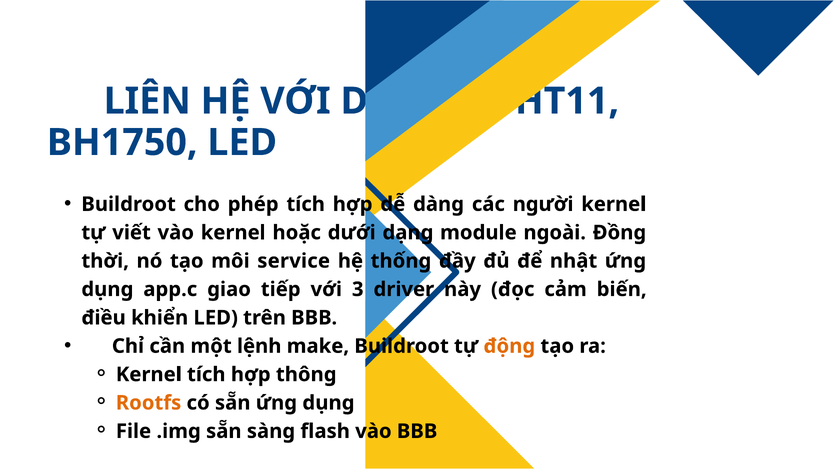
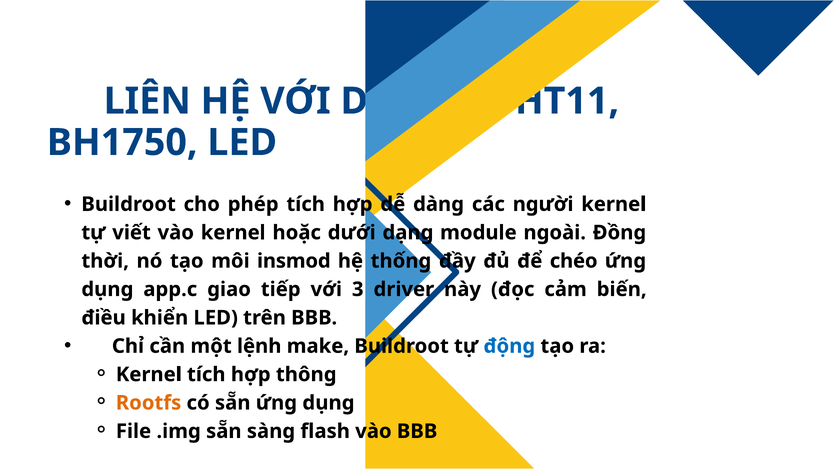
service: service -> insmod
nhật: nhật -> chéo
động colour: orange -> blue
